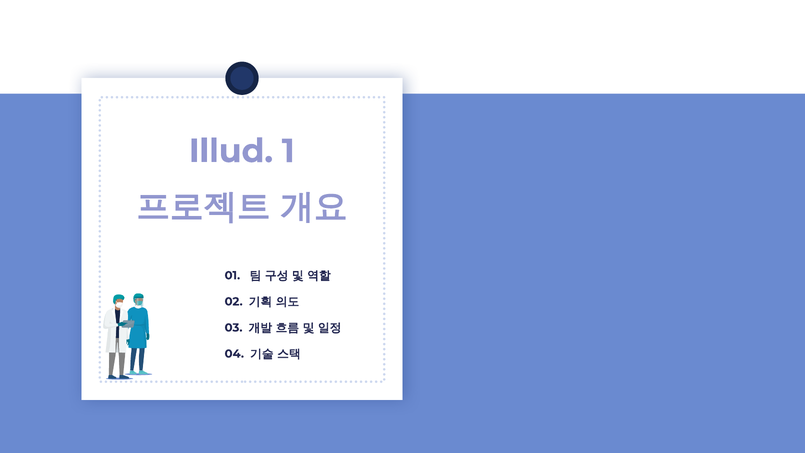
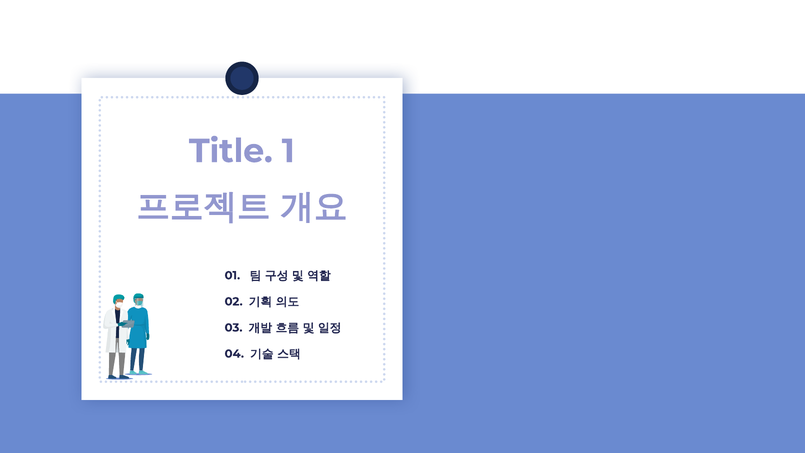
Illud: Illud -> Title
